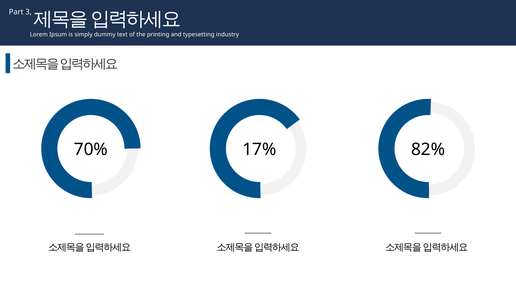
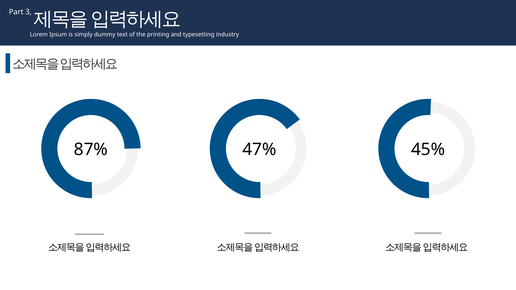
70%: 70% -> 87%
17%: 17% -> 47%
82%: 82% -> 45%
